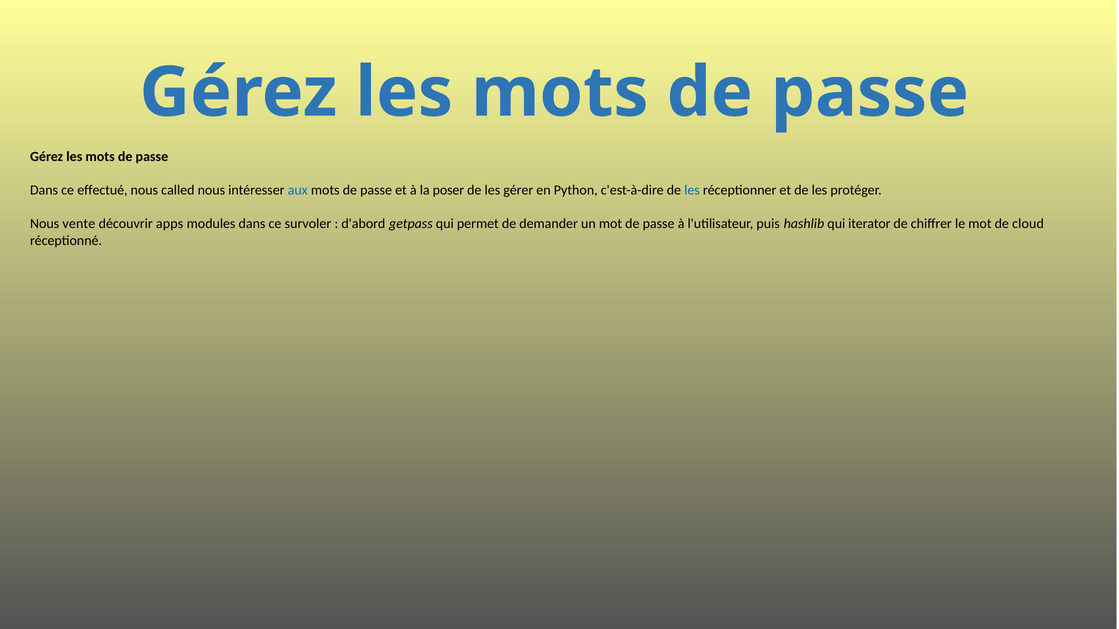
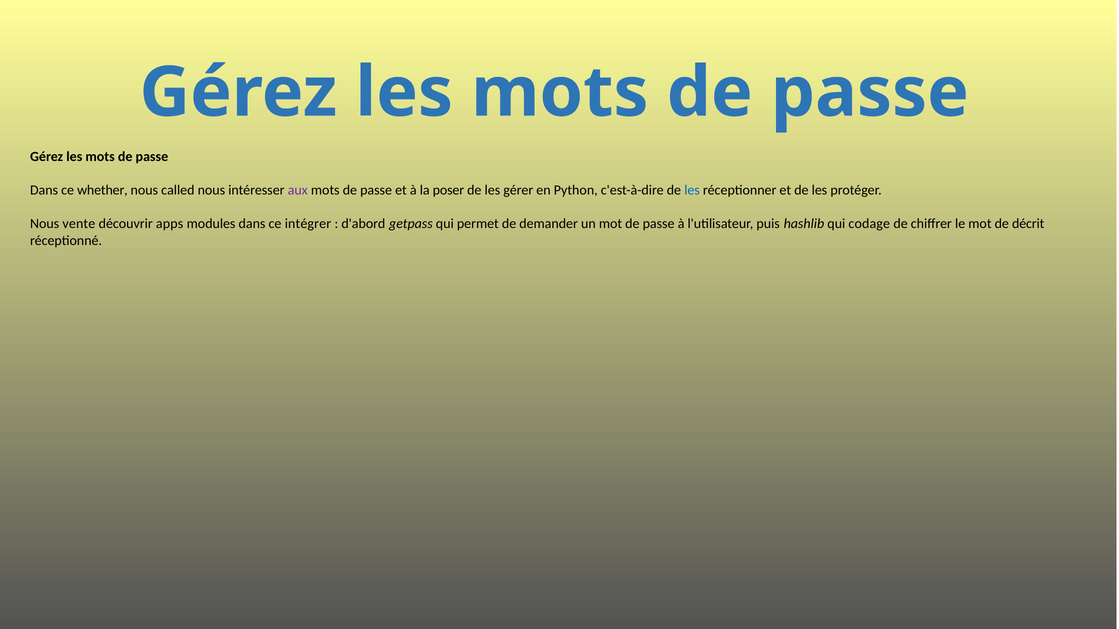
effectué: effectué -> whether
aux colour: blue -> purple
survoler: survoler -> intégrer
iterator: iterator -> codage
cloud: cloud -> décrit
